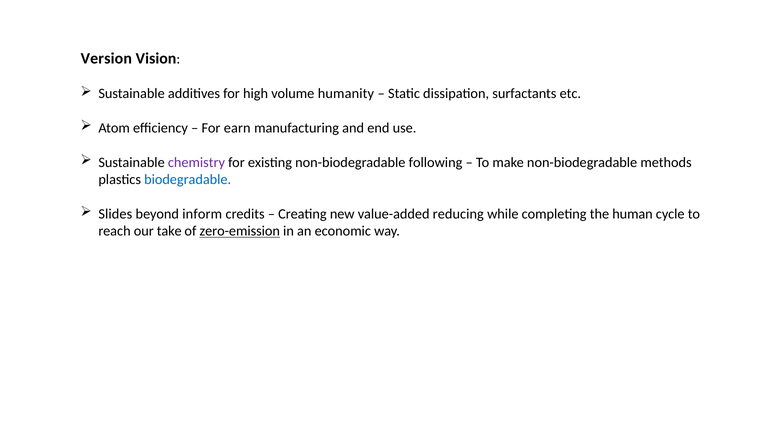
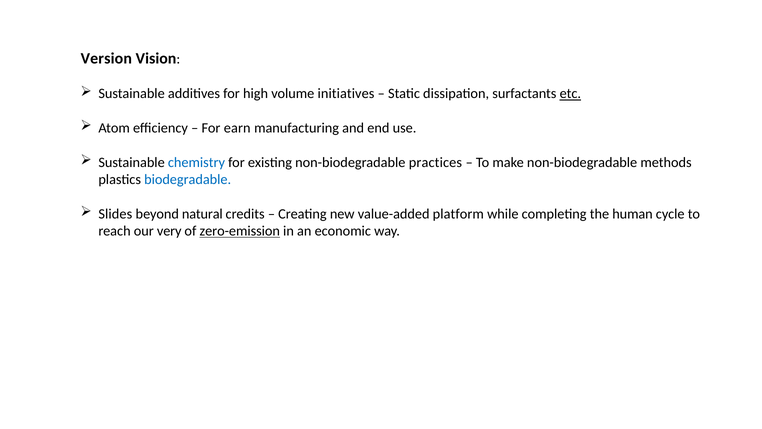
humanity: humanity -> initiatives
etc underline: none -> present
chemistry colour: purple -> blue
following: following -> practices
inform: inform -> natural
reducing: reducing -> platform
take: take -> very
